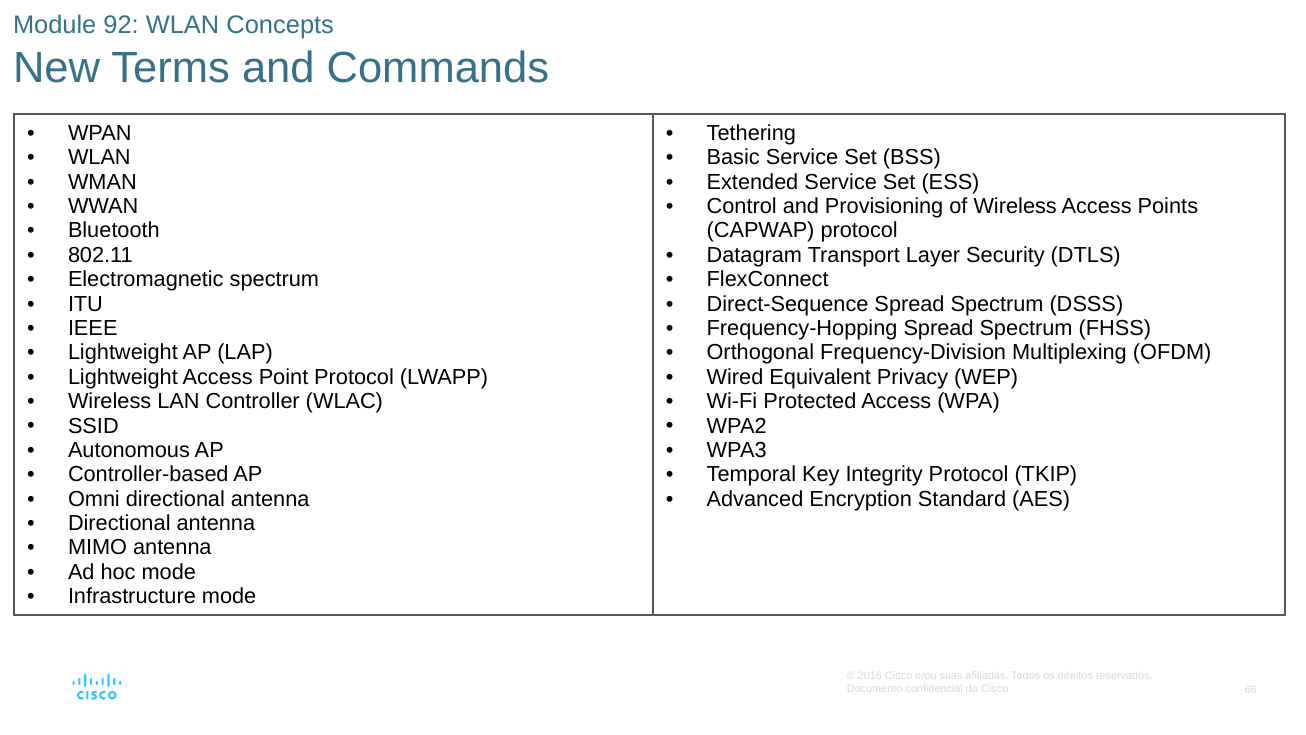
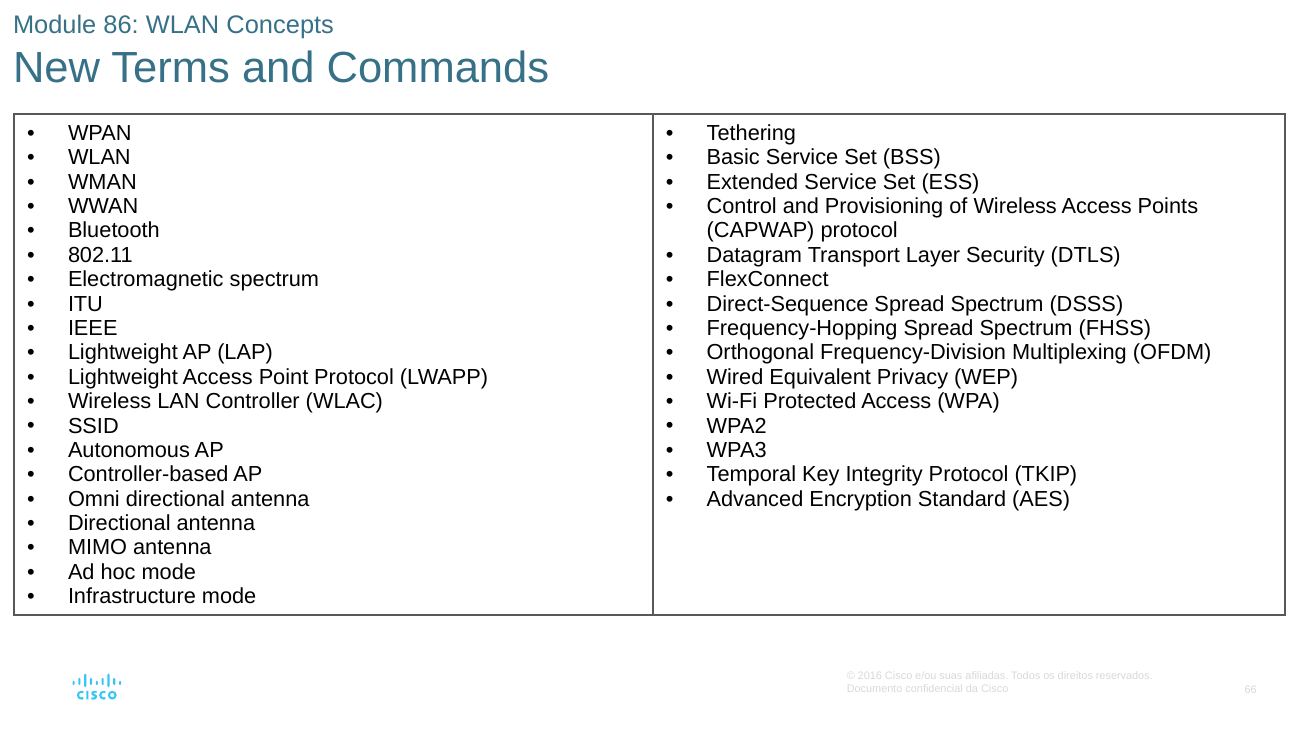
92: 92 -> 86
